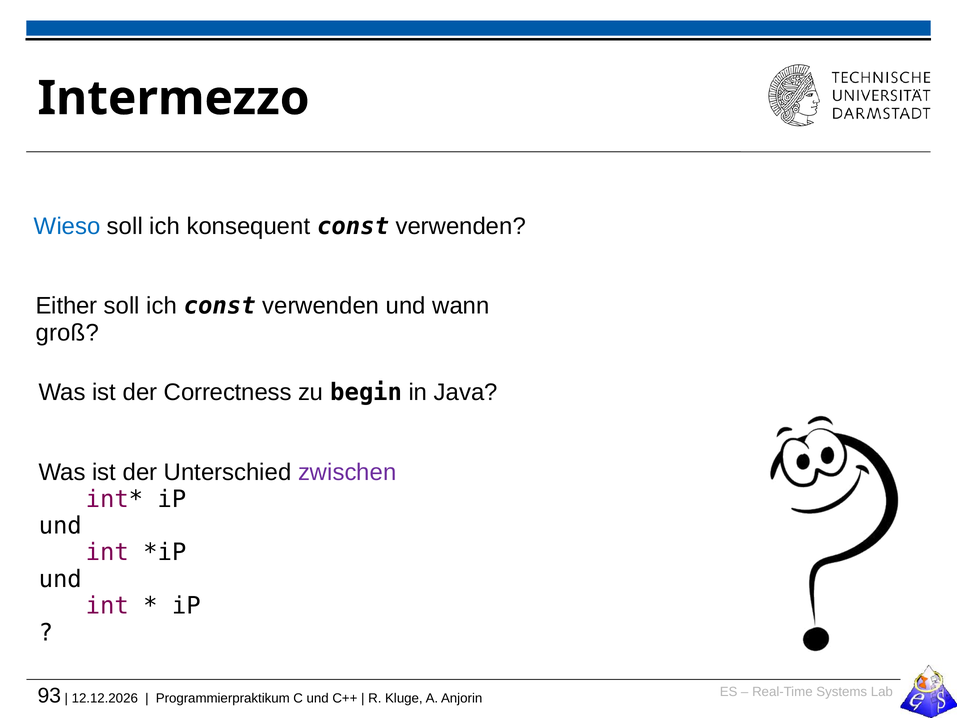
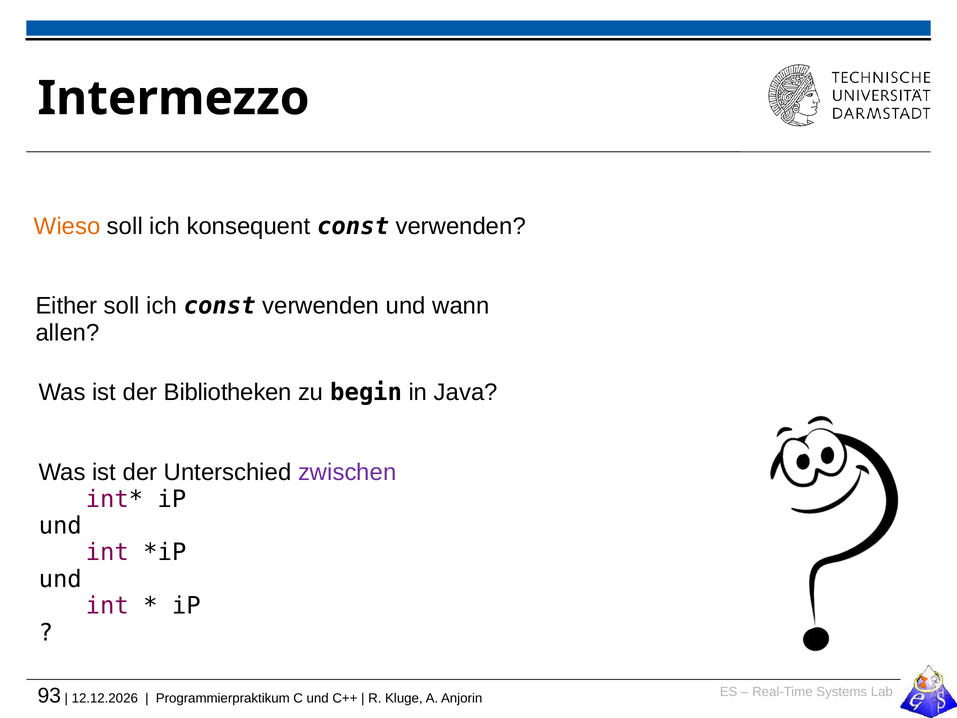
Wieso colour: blue -> orange
groß: groß -> allen
Correctness: Correctness -> Bibliotheken
